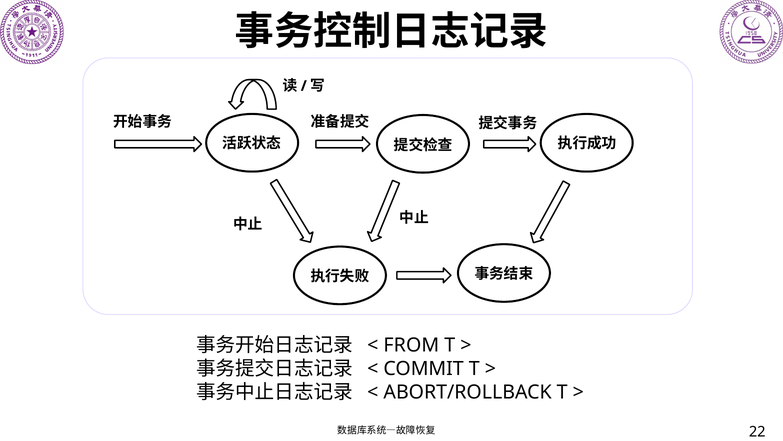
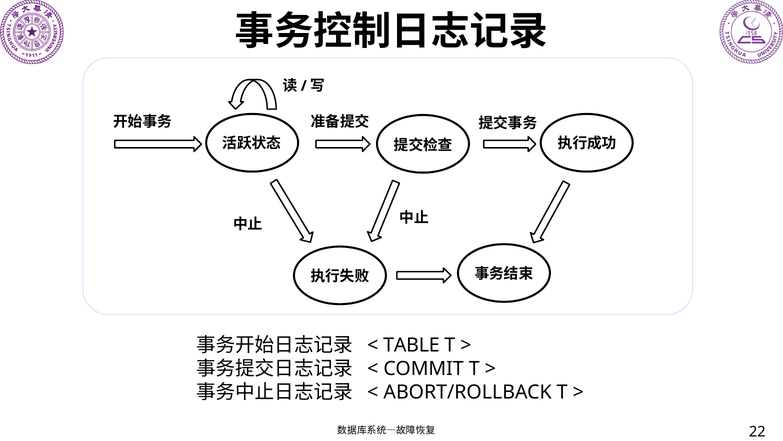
FROM: FROM -> TABLE
